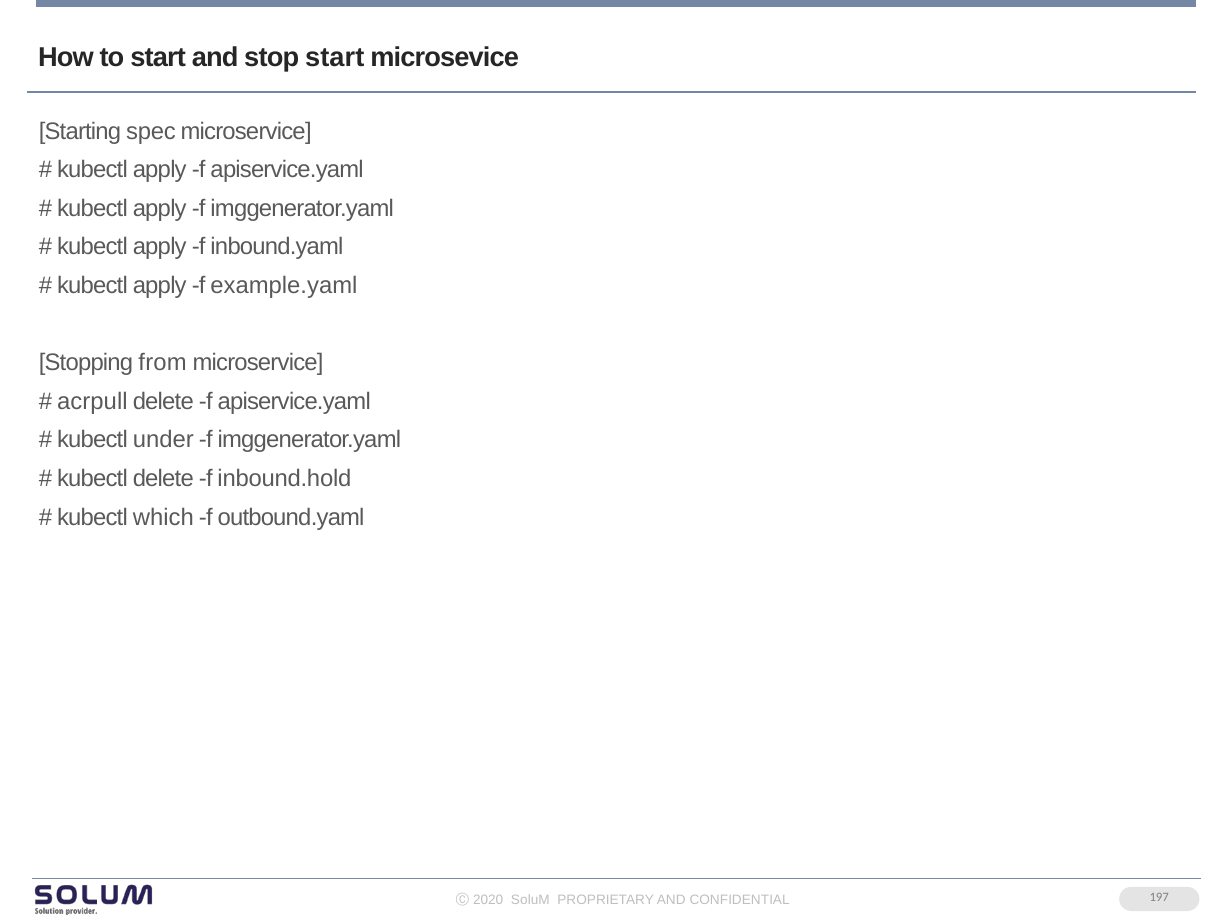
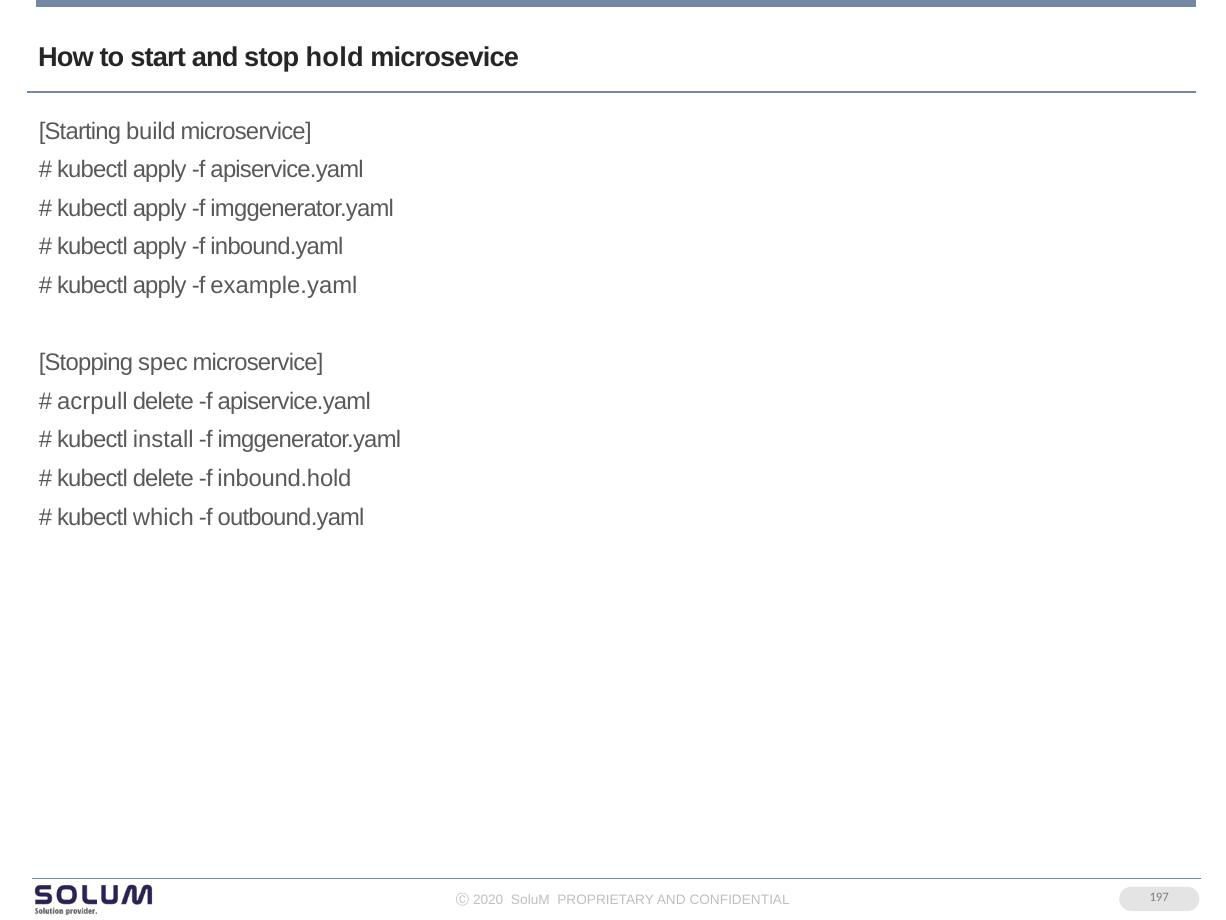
stop start: start -> hold
spec: spec -> build
from: from -> spec
under: under -> install
